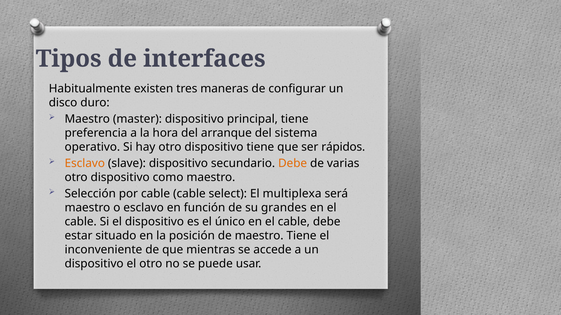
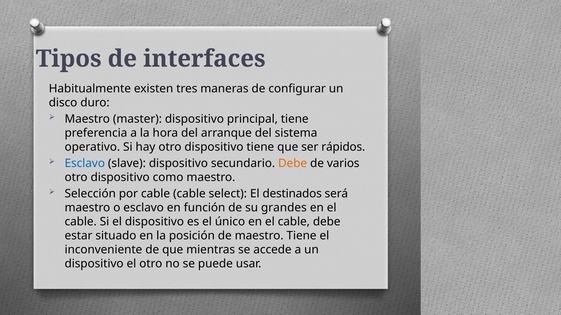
Esclavo at (85, 163) colour: orange -> blue
varias: varias -> varios
multiplexa: multiplexa -> destinados
